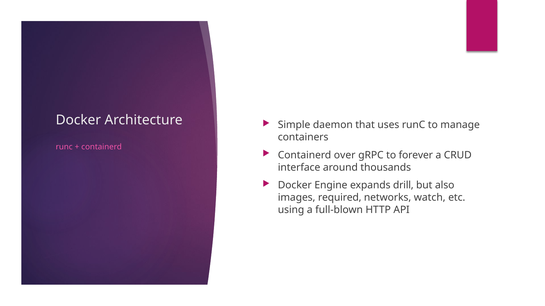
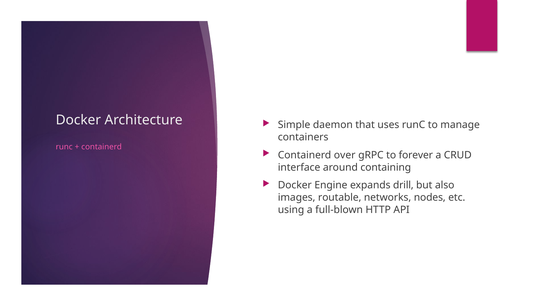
thousands: thousands -> containing
required: required -> routable
watch: watch -> nodes
